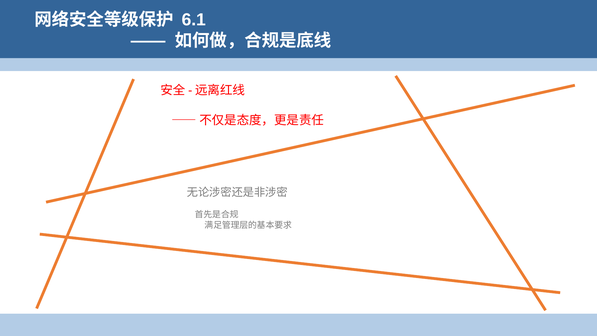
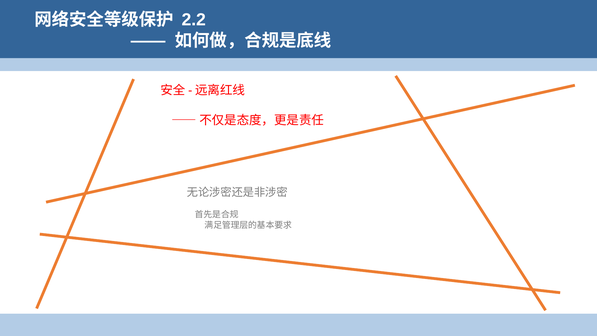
6.1: 6.1 -> 2.2
